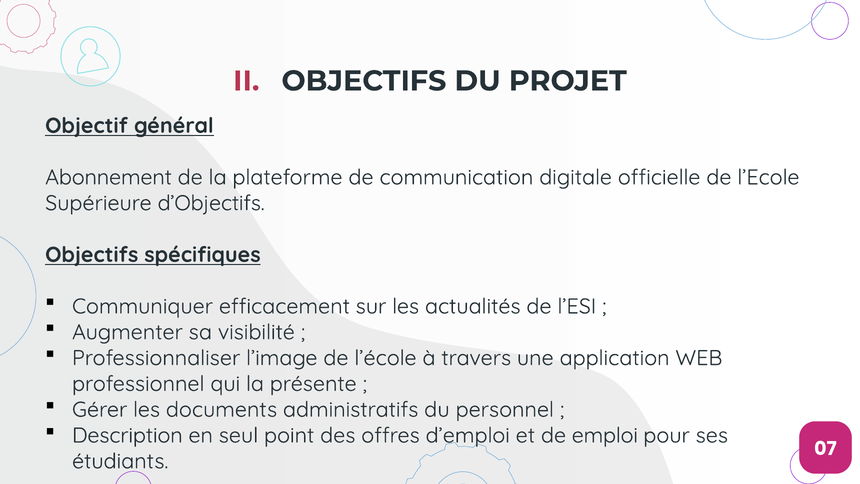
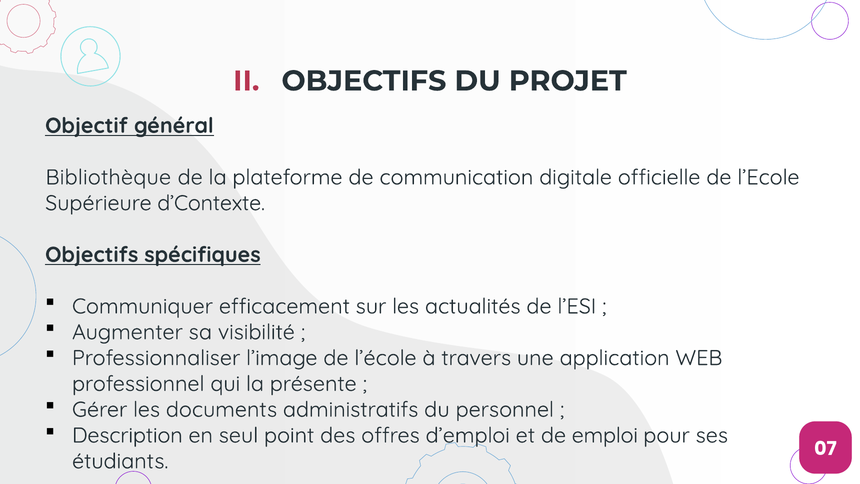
Abonnement: Abonnement -> Bibliothèque
d’Objectifs: d’Objectifs -> d’Contexte
